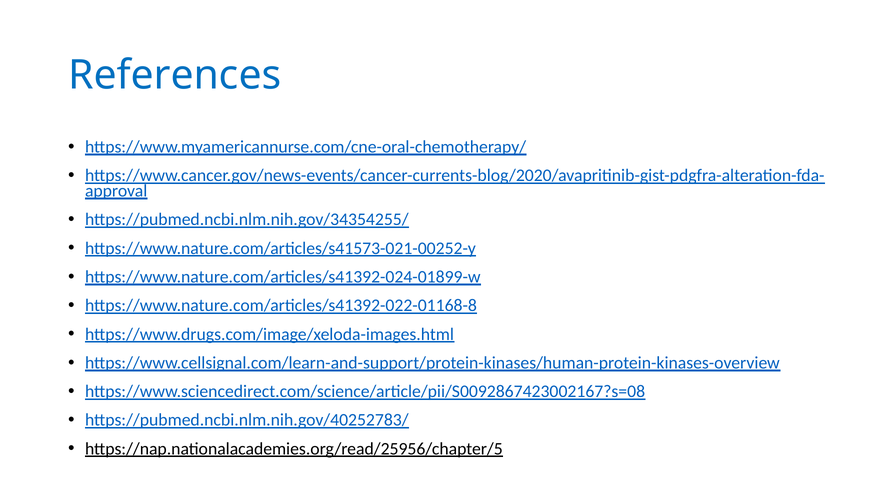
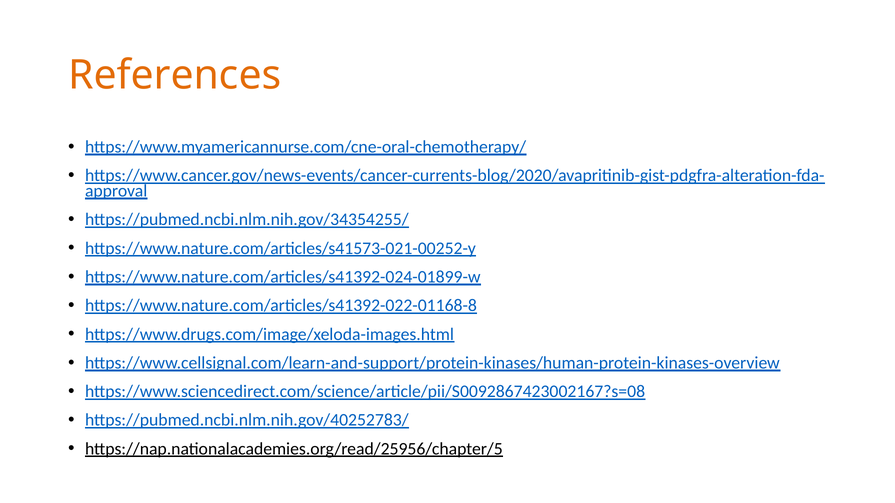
References colour: blue -> orange
